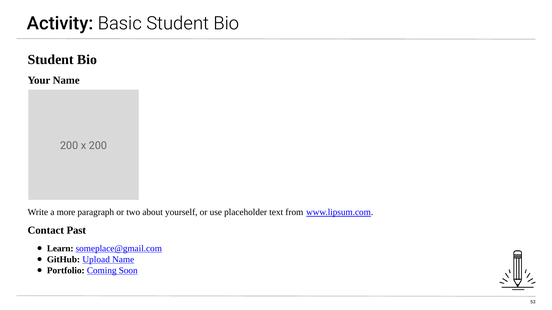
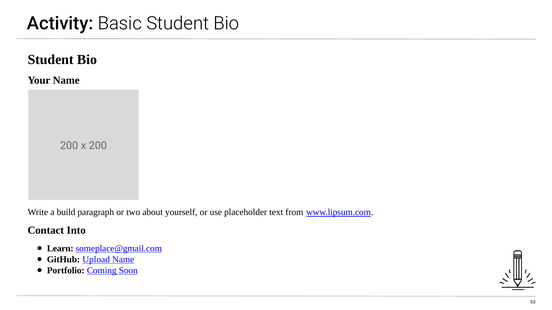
more: more -> build
Past: Past -> Into
